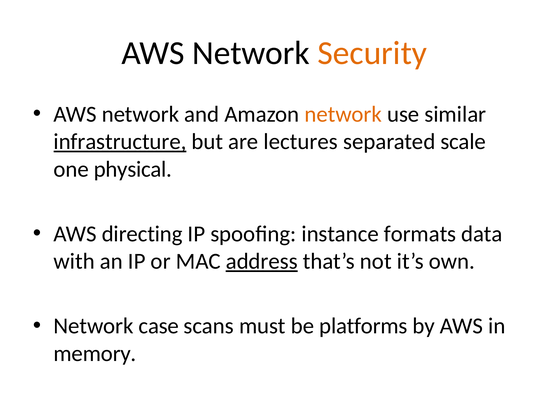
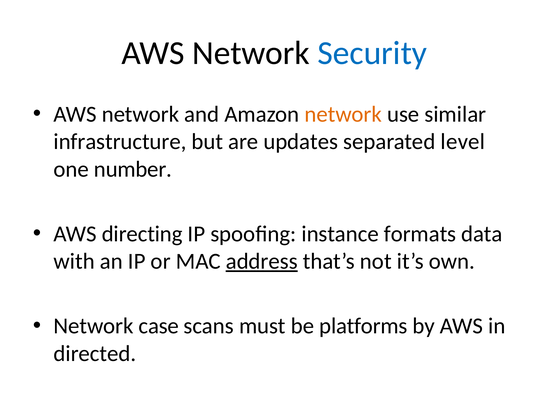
Security colour: orange -> blue
infrastructure underline: present -> none
lectures: lectures -> updates
scale: scale -> level
physical: physical -> number
memory: memory -> directed
